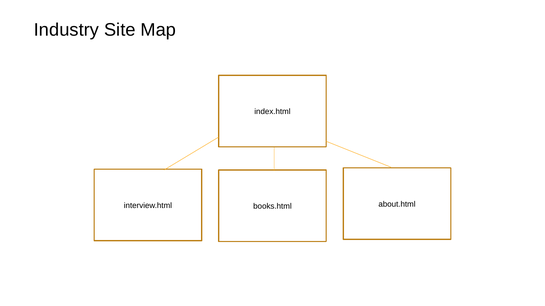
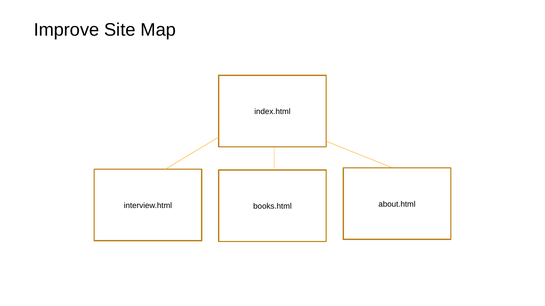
Industry: Industry -> Improve
